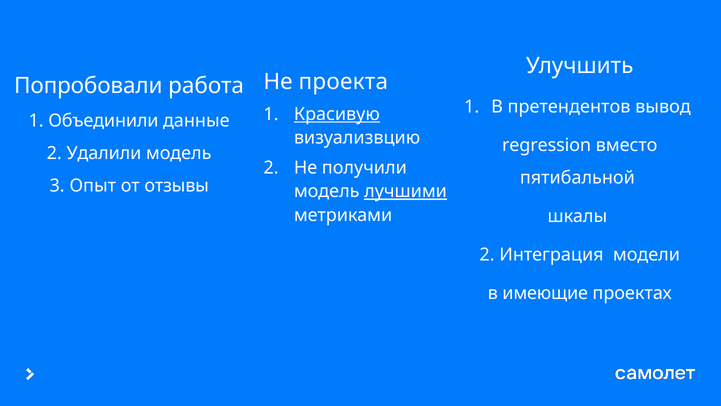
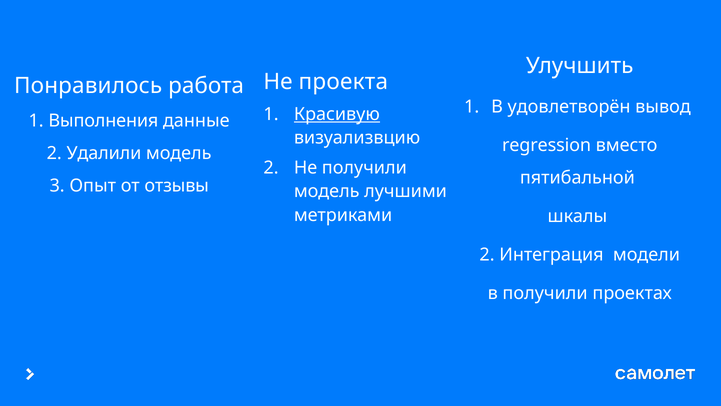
Попробовали: Попробовали -> Понравилось
претендентов: претендентов -> удовлетворён
Объединили: Объединили -> Выполнения
лучшими underline: present -> none
в имеющие: имеющие -> получили
